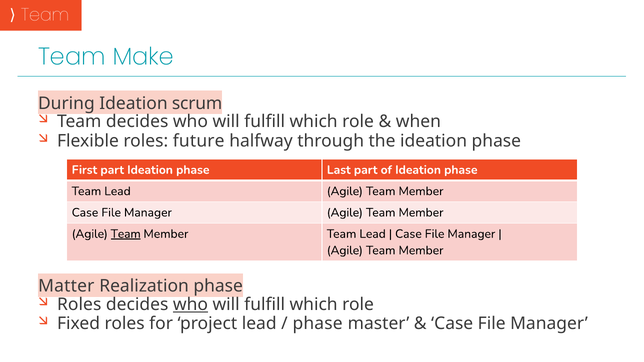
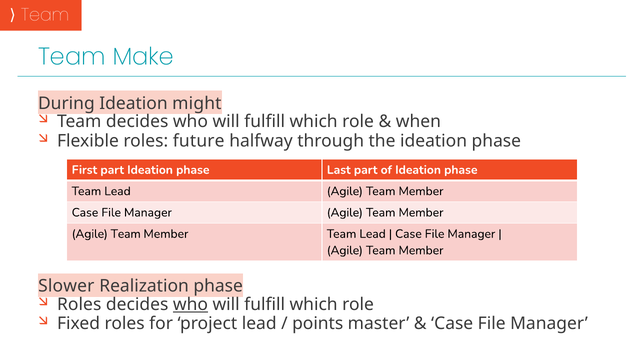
scrum: scrum -> might
Team at (126, 234) underline: present -> none
Matter: Matter -> Slower
phase at (318, 324): phase -> points
